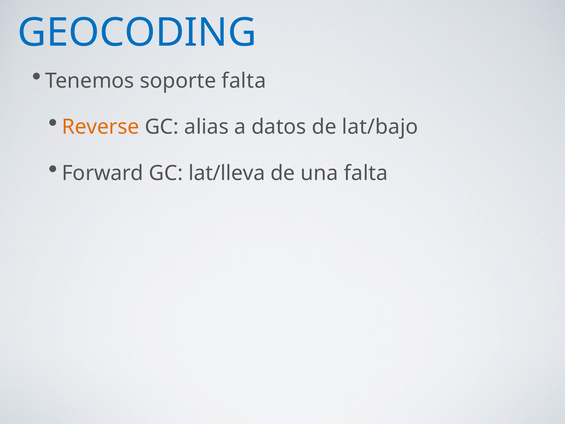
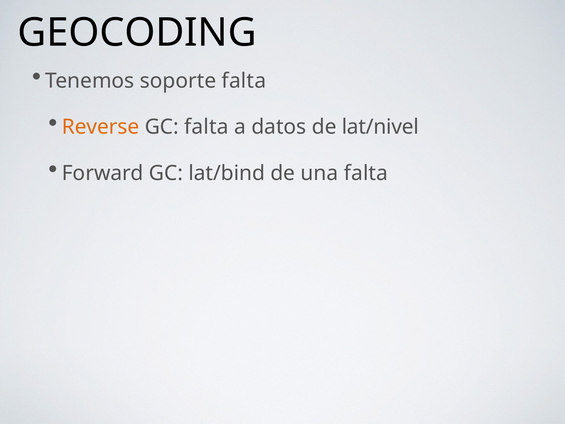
GEOCODING colour: blue -> black
GC alias: alias -> falta
lat/bajo: lat/bajo -> lat/nivel
lat/lleva: lat/lleva -> lat/bind
